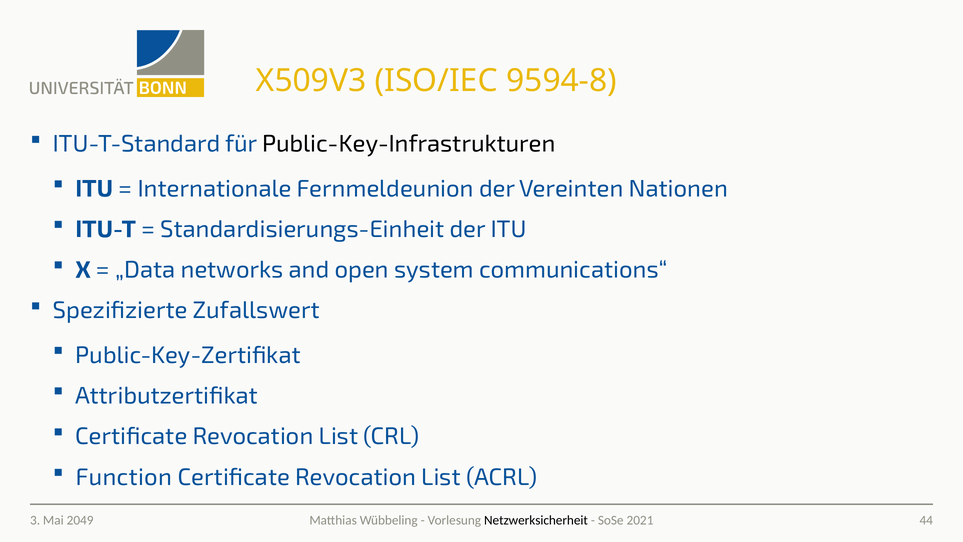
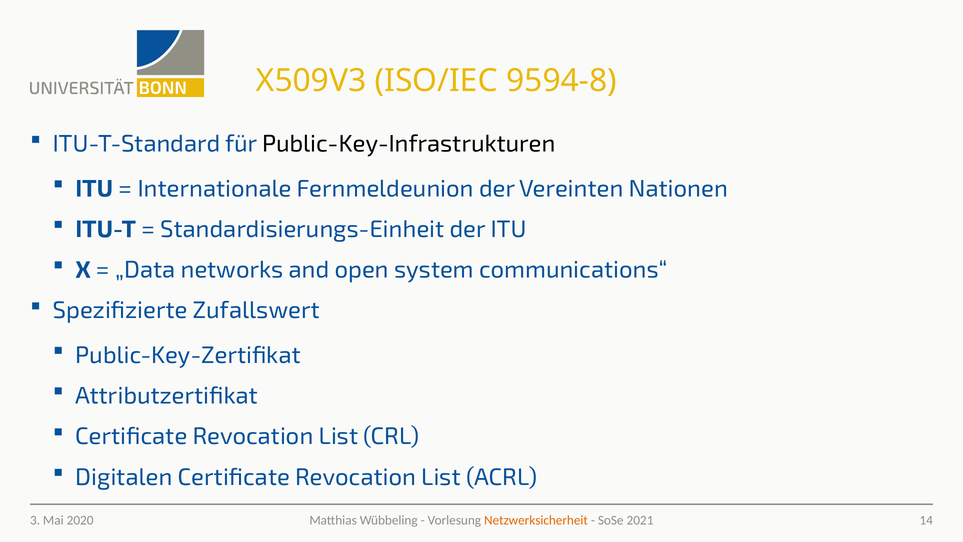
Function: Function -> Digitalen
Netzwerksicherheit colour: black -> orange
44: 44 -> 14
2049: 2049 -> 2020
